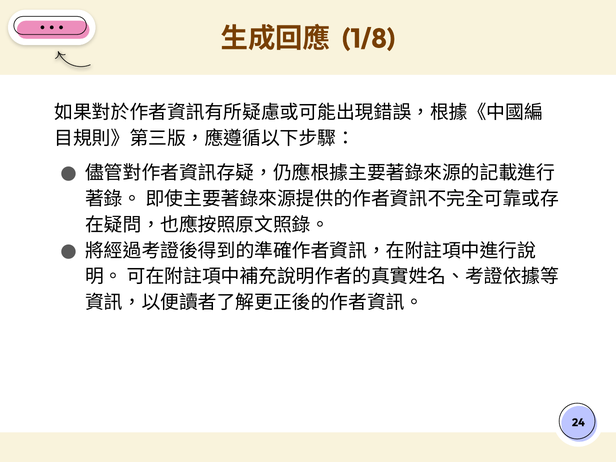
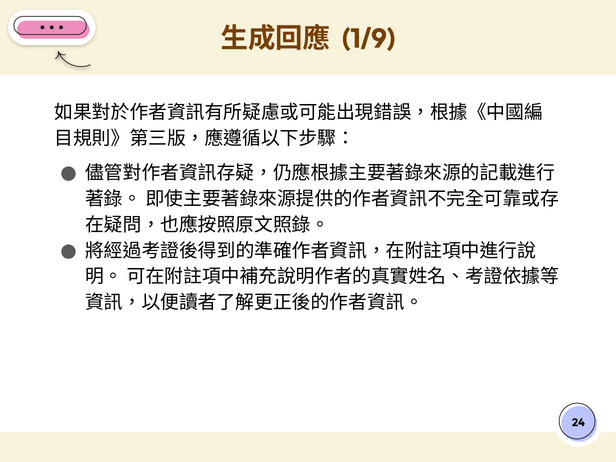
1/8: 1/8 -> 1/9
